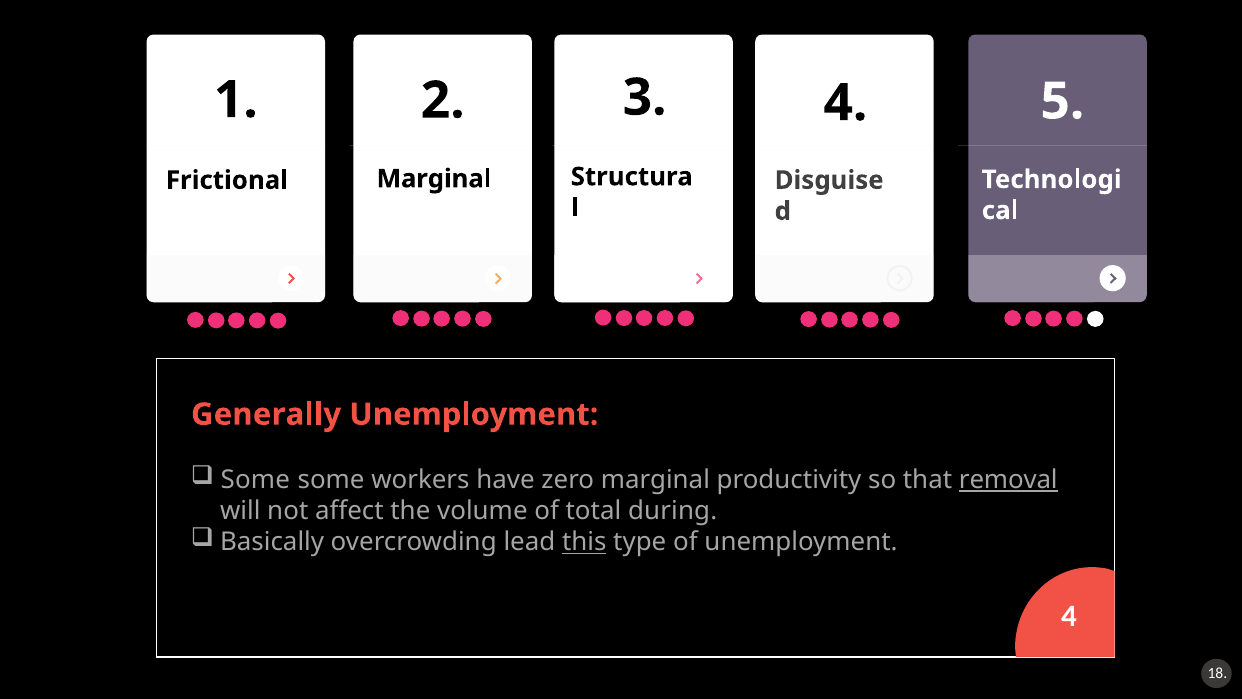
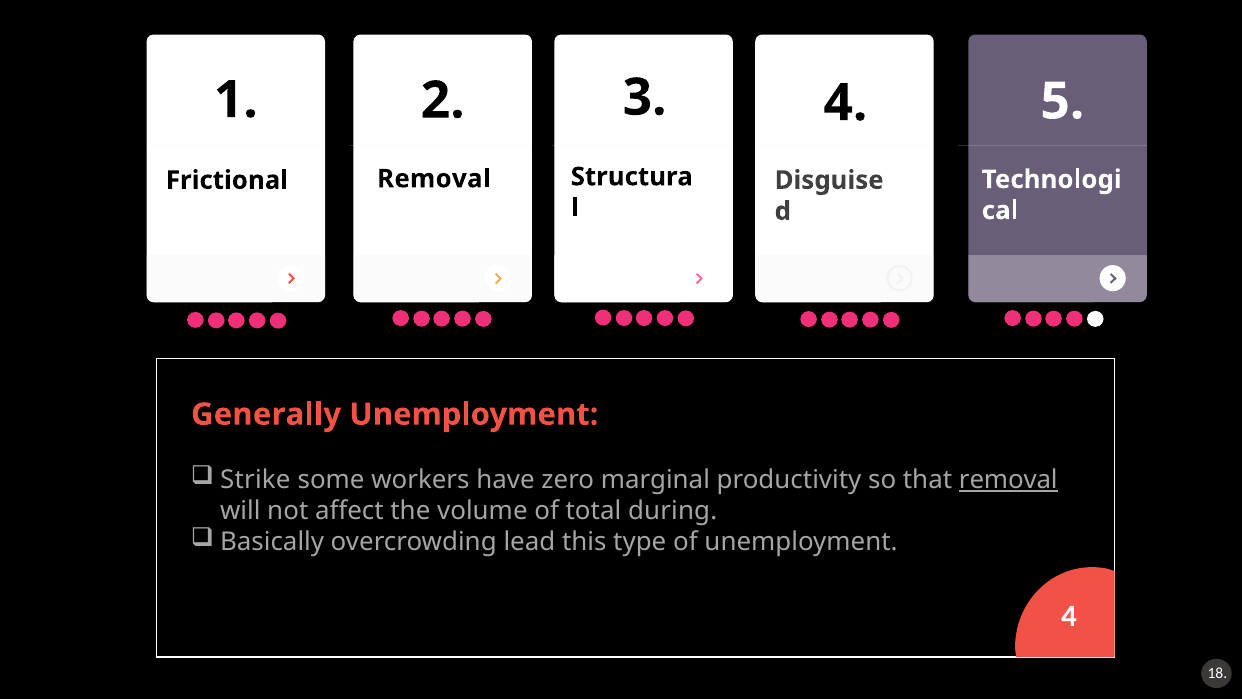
Marginal at (434, 179): Marginal -> Removal
Some at (255, 480): Some -> Strike
this underline: present -> none
